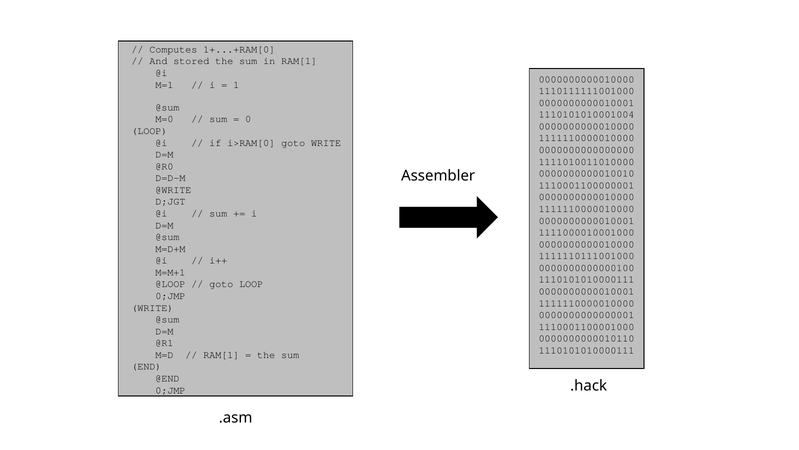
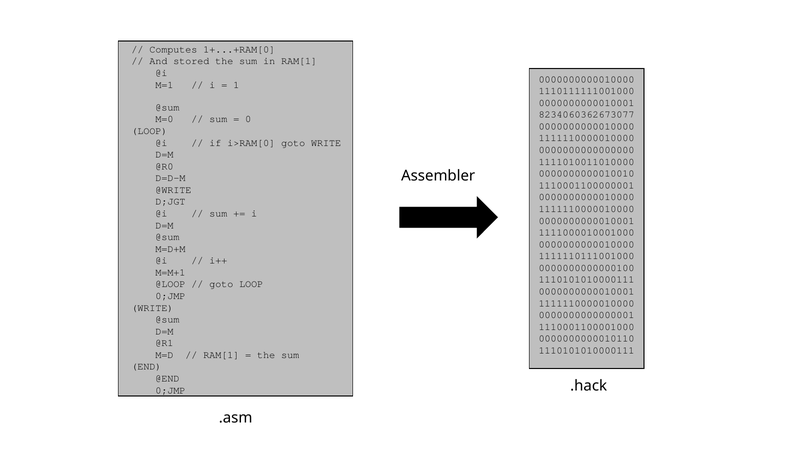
1110101010001004: 1110101010001004 -> 8234060362673077
